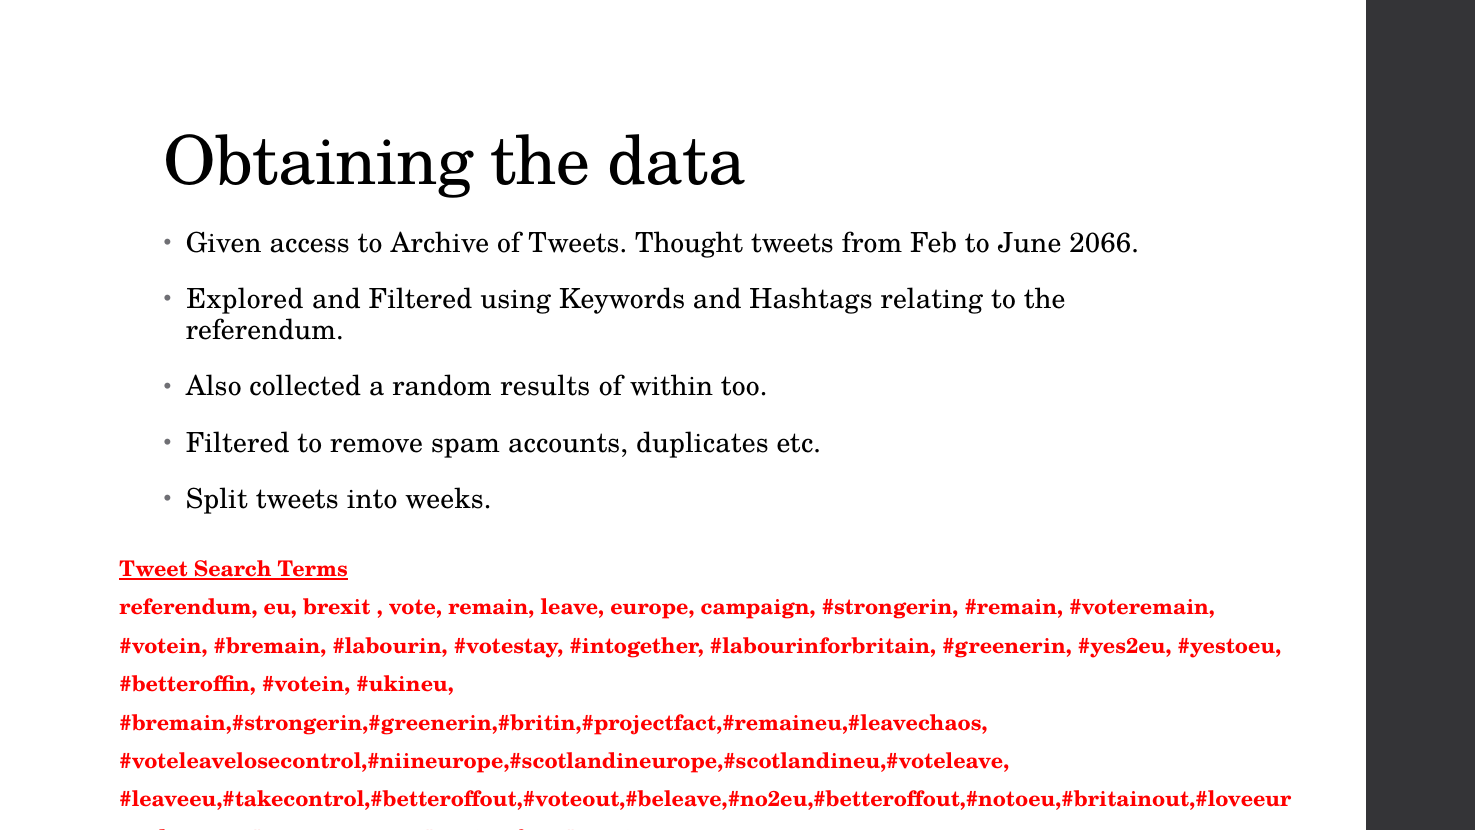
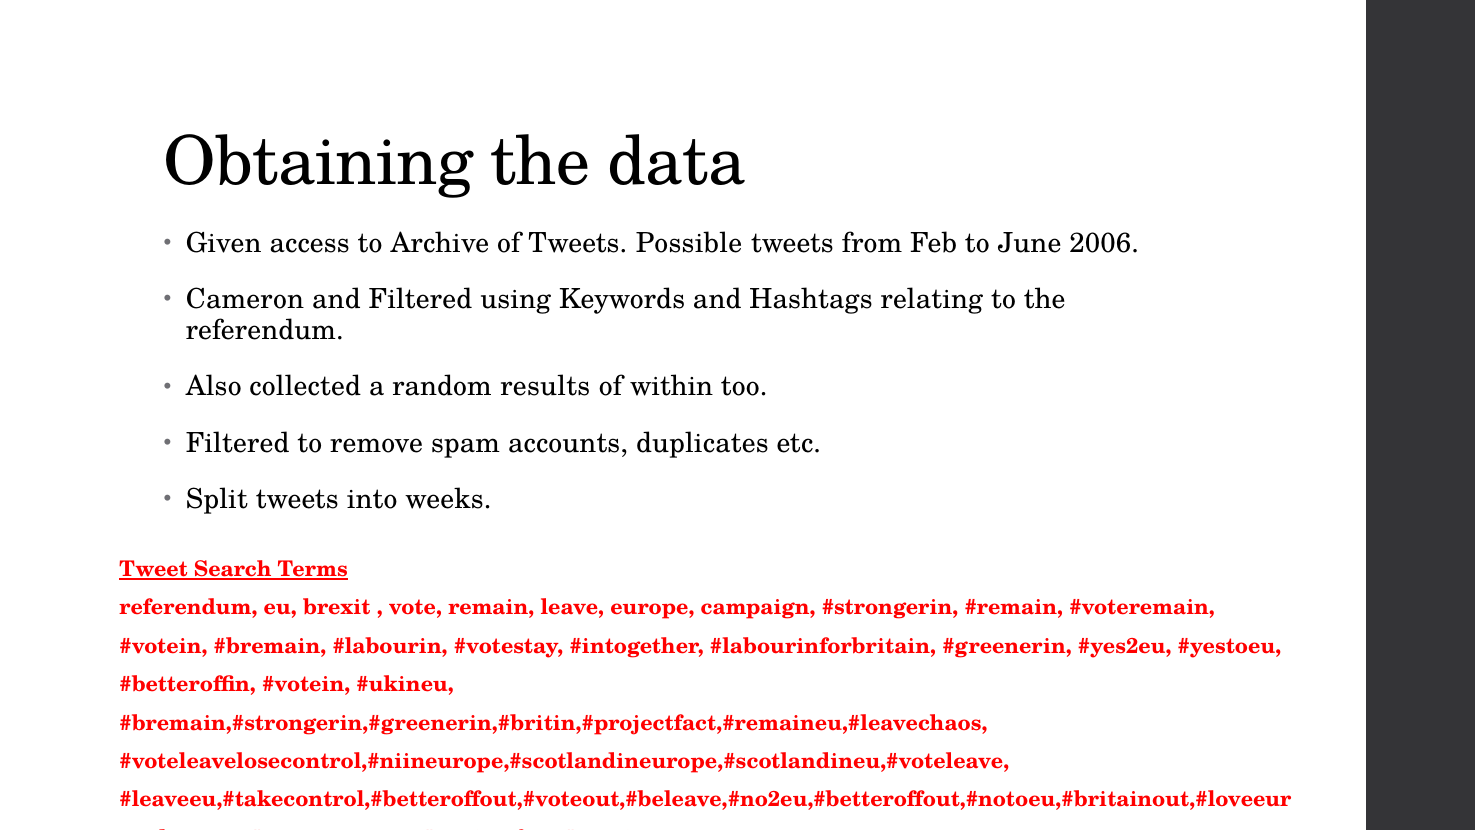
Thought: Thought -> Possible
2066: 2066 -> 2006
Explored: Explored -> Cameron
